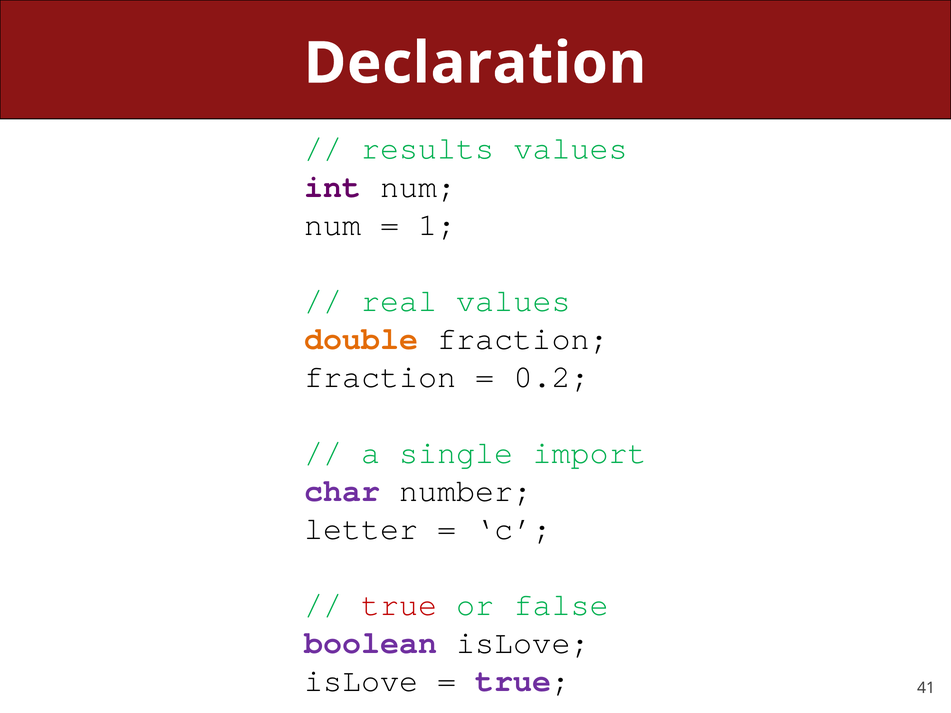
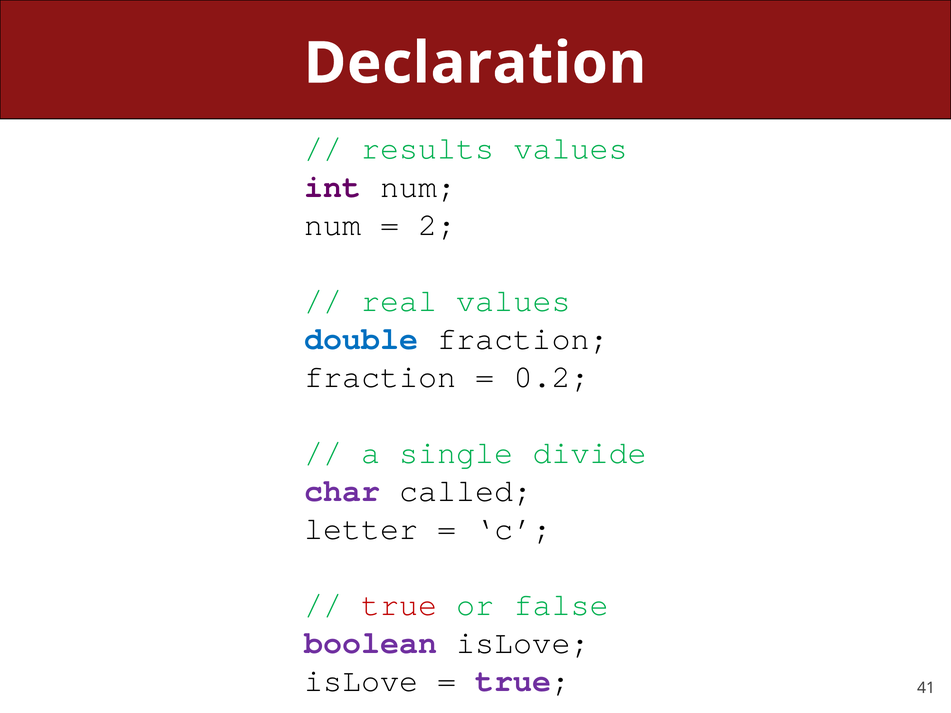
1: 1 -> 2
double colour: orange -> blue
import: import -> divide
number: number -> called
